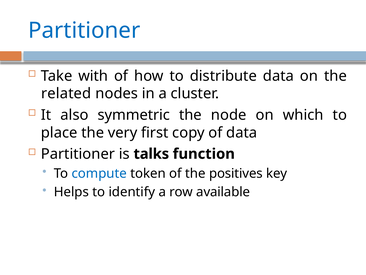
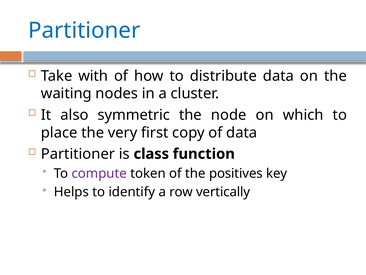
related: related -> waiting
talks: talks -> class
compute colour: blue -> purple
available: available -> vertically
